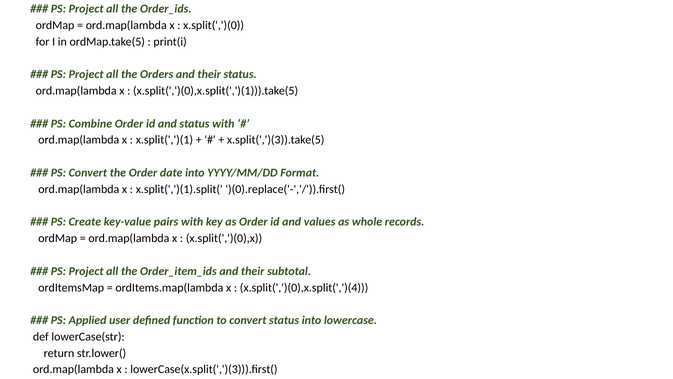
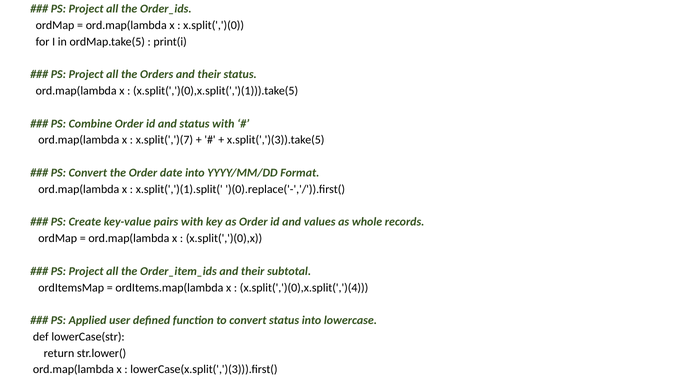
x.split(',')(1: x.split(',')(1 -> x.split(',')(7
